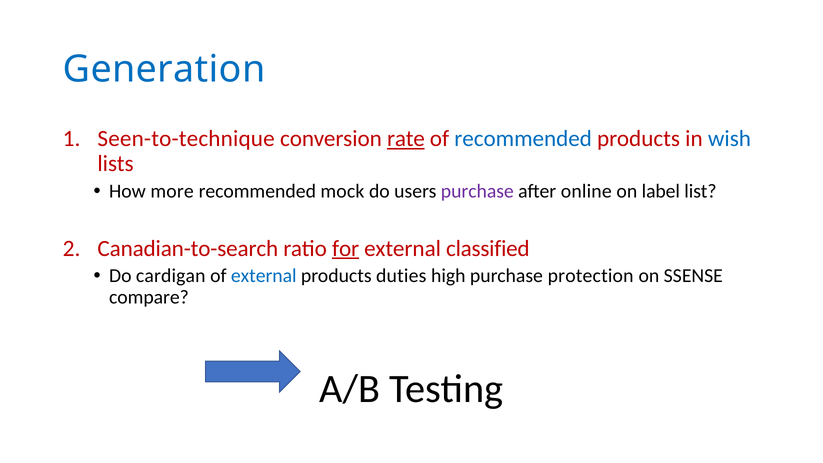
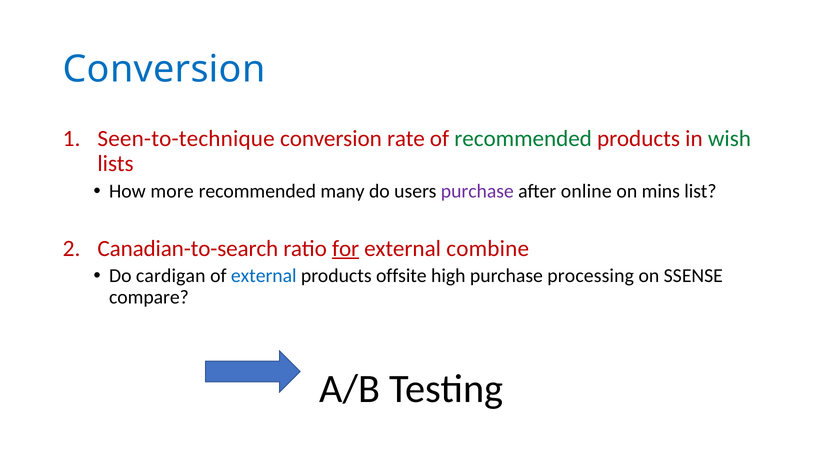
Generation at (164, 69): Generation -> Conversion
rate underline: present -> none
recommended at (523, 139) colour: blue -> green
wish colour: blue -> green
mock: mock -> many
label: label -> mins
classified: classified -> combine
duties: duties -> offsite
protection: protection -> processing
